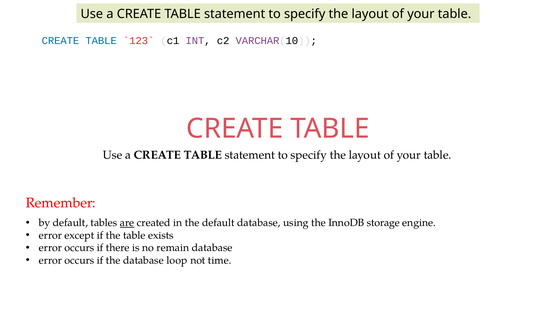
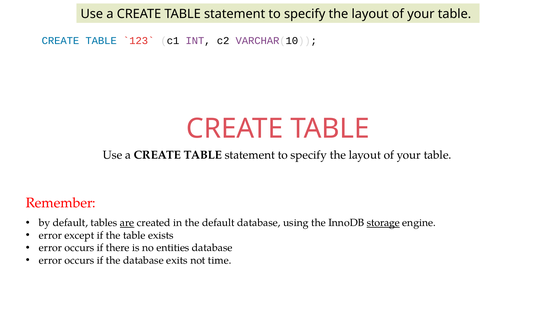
storage underline: none -> present
remain: remain -> entities
loop: loop -> exits
